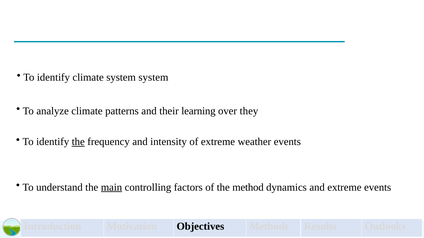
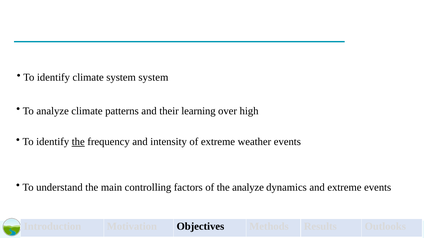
they: they -> high
main underline: present -> none
the method: method -> analyze
